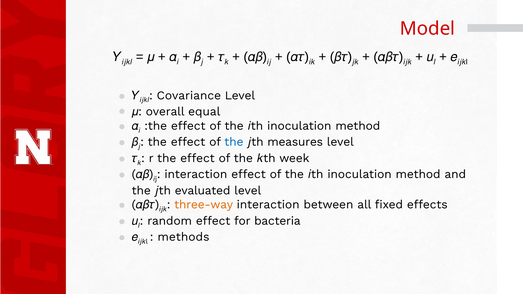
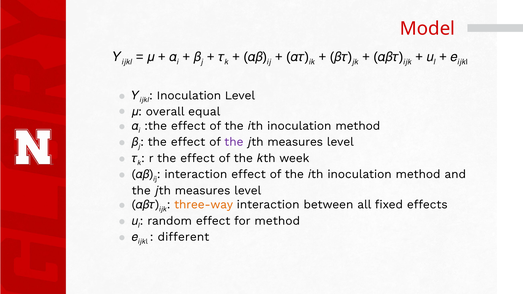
Covariance at (189, 95): Covariance -> Inoculation
the at (234, 142) colour: blue -> purple
evaluated at (203, 191): evaluated -> measures
for bacteria: bacteria -> method
methods: methods -> different
